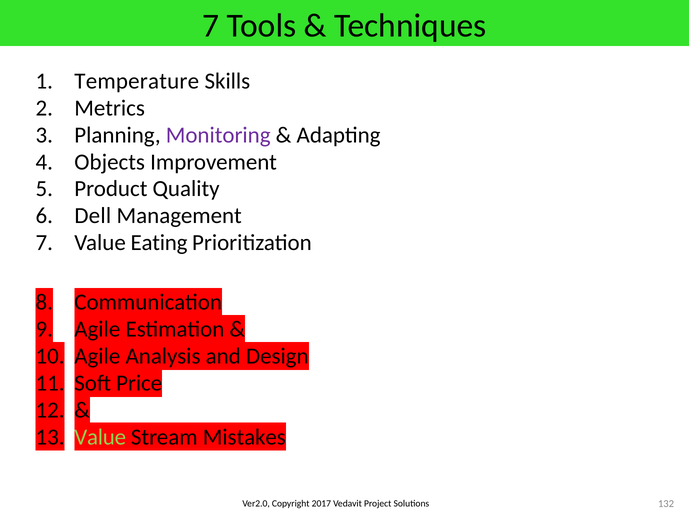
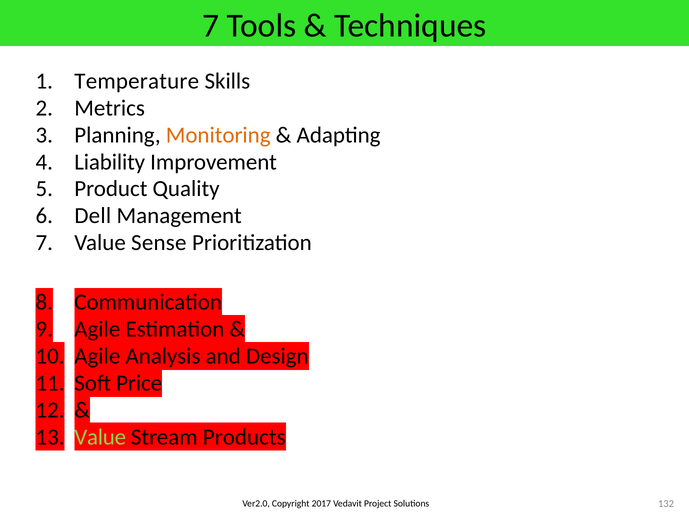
Monitoring colour: purple -> orange
Objects: Objects -> Liability
Eating: Eating -> Sense
Mistakes: Mistakes -> Products
